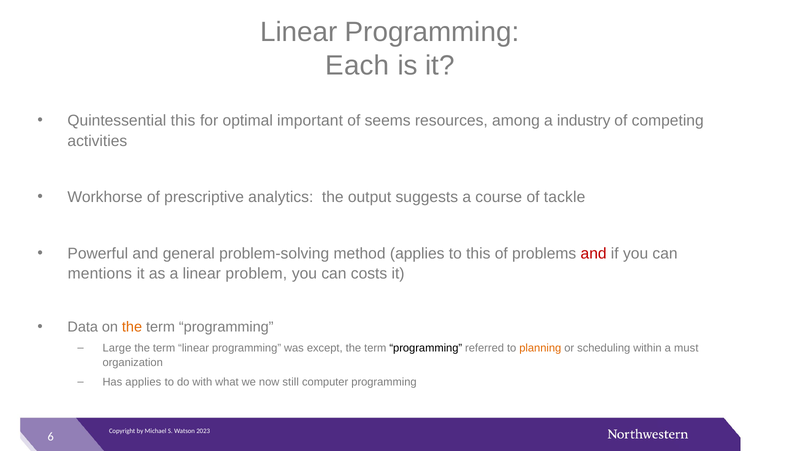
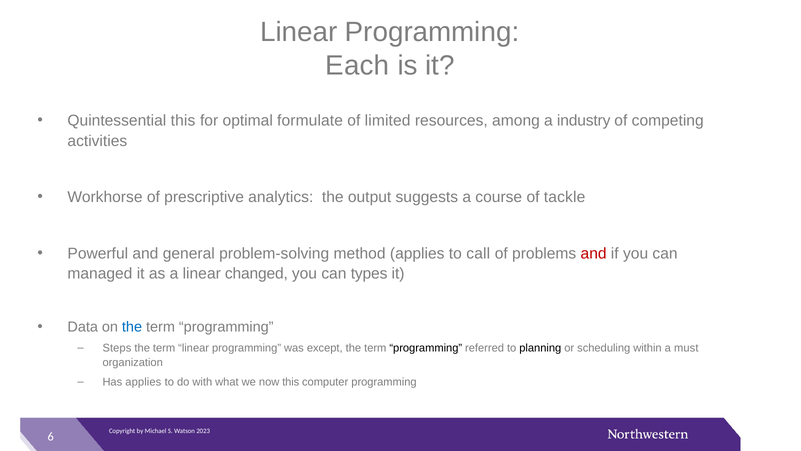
important: important -> formulate
seems: seems -> limited
to this: this -> call
mentions: mentions -> managed
problem: problem -> changed
costs: costs -> types
the at (132, 327) colour: orange -> blue
Large: Large -> Steps
planning colour: orange -> black
now still: still -> this
